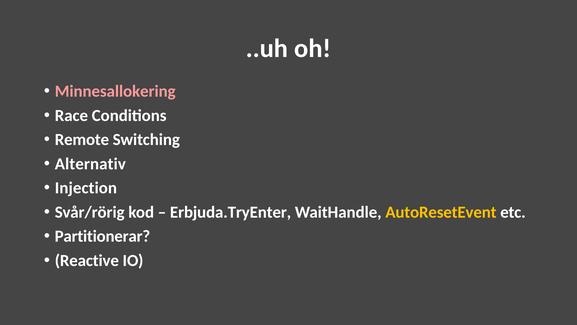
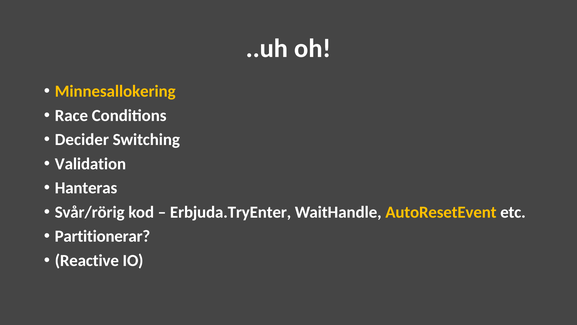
Minnesallokering colour: pink -> yellow
Remote: Remote -> Decider
Alternativ: Alternativ -> Validation
Injection: Injection -> Hanteras
